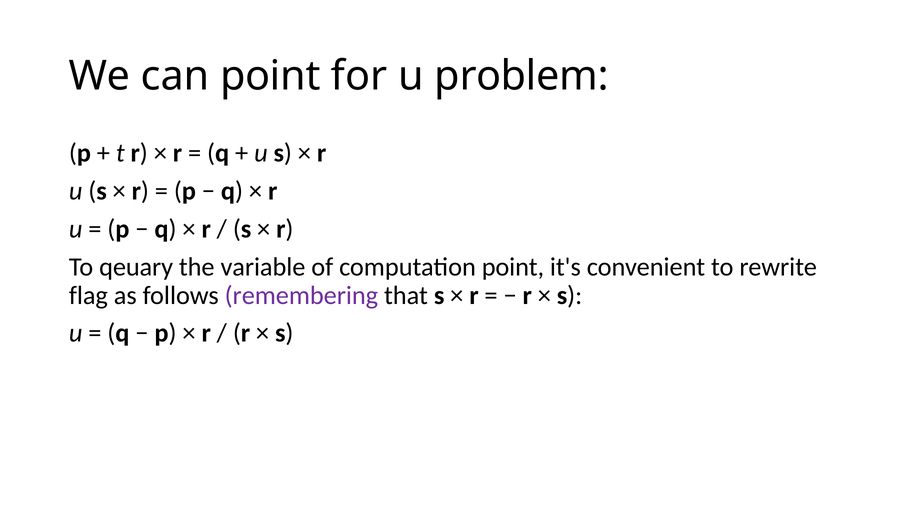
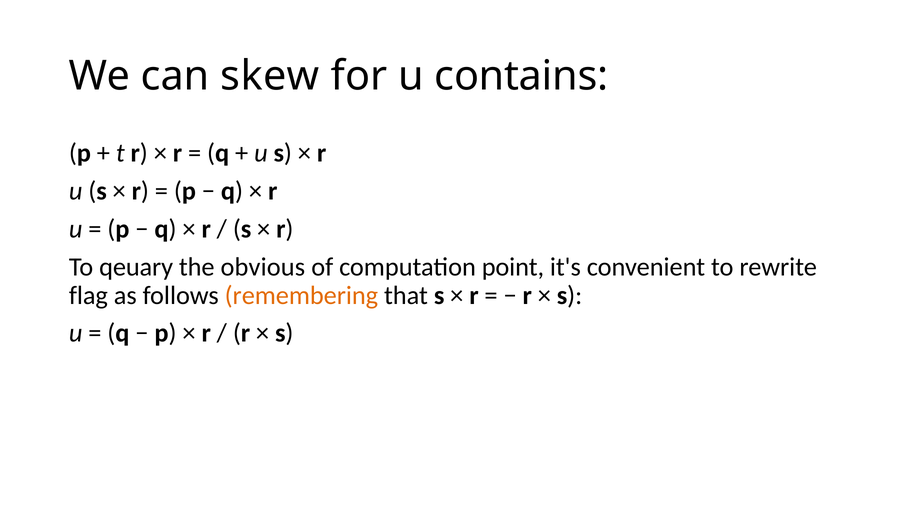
can point: point -> skew
problem: problem -> contains
variable: variable -> obvious
remembering colour: purple -> orange
